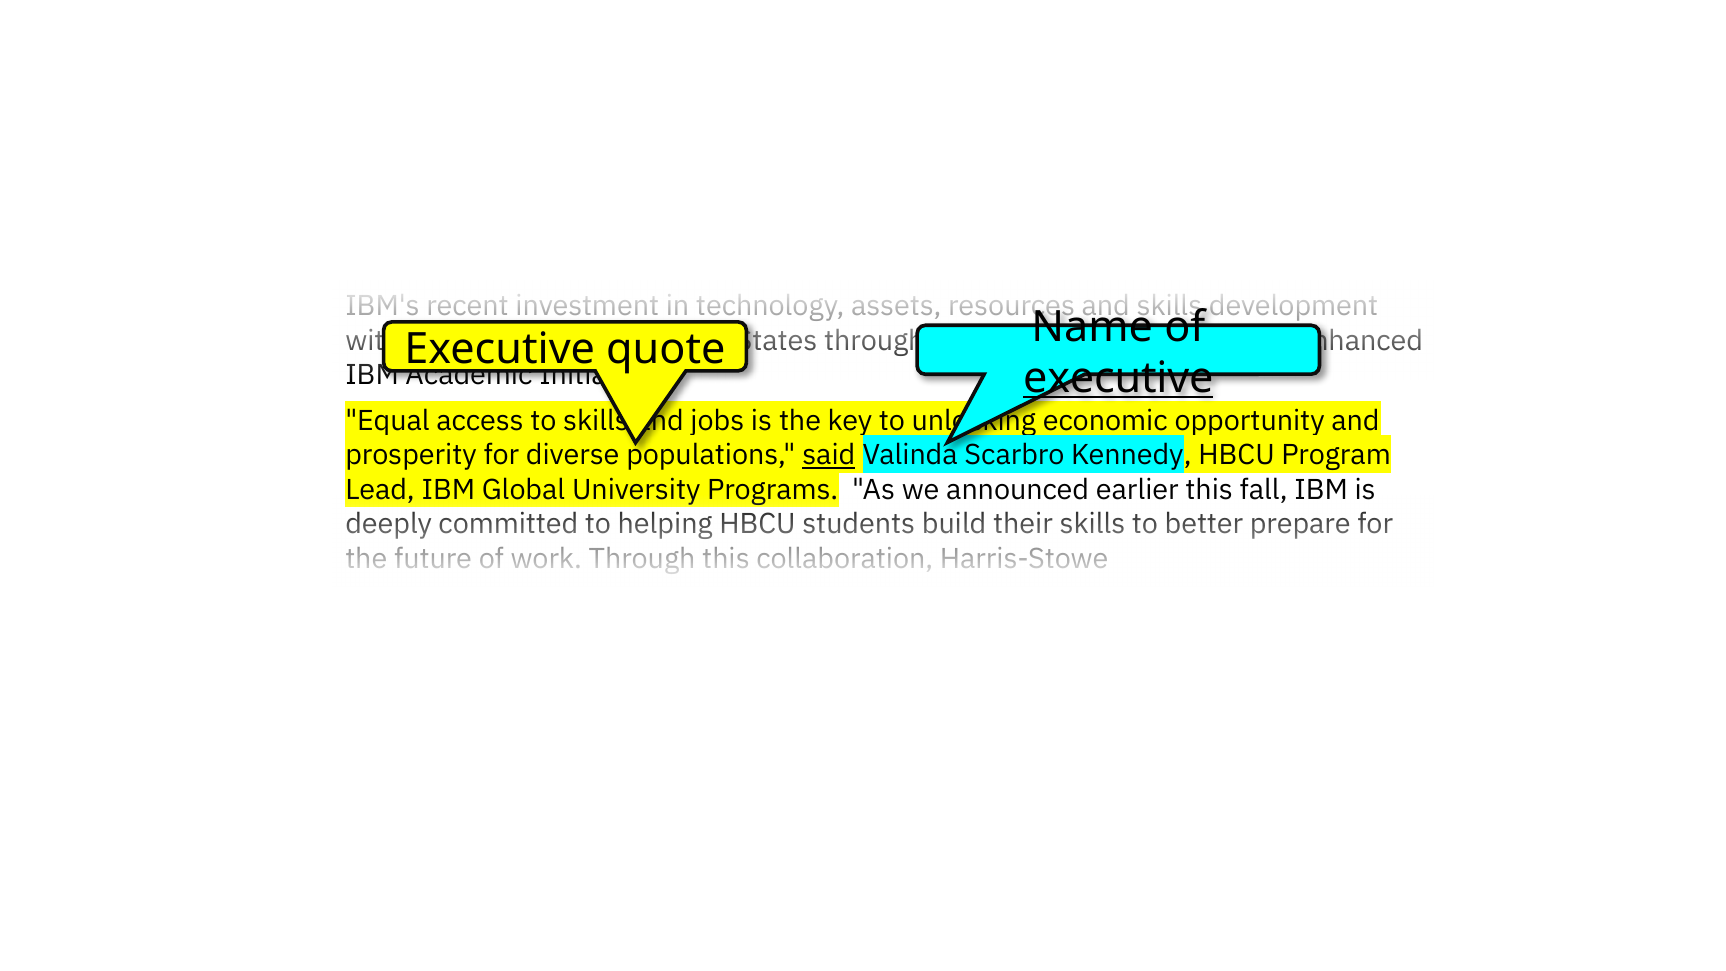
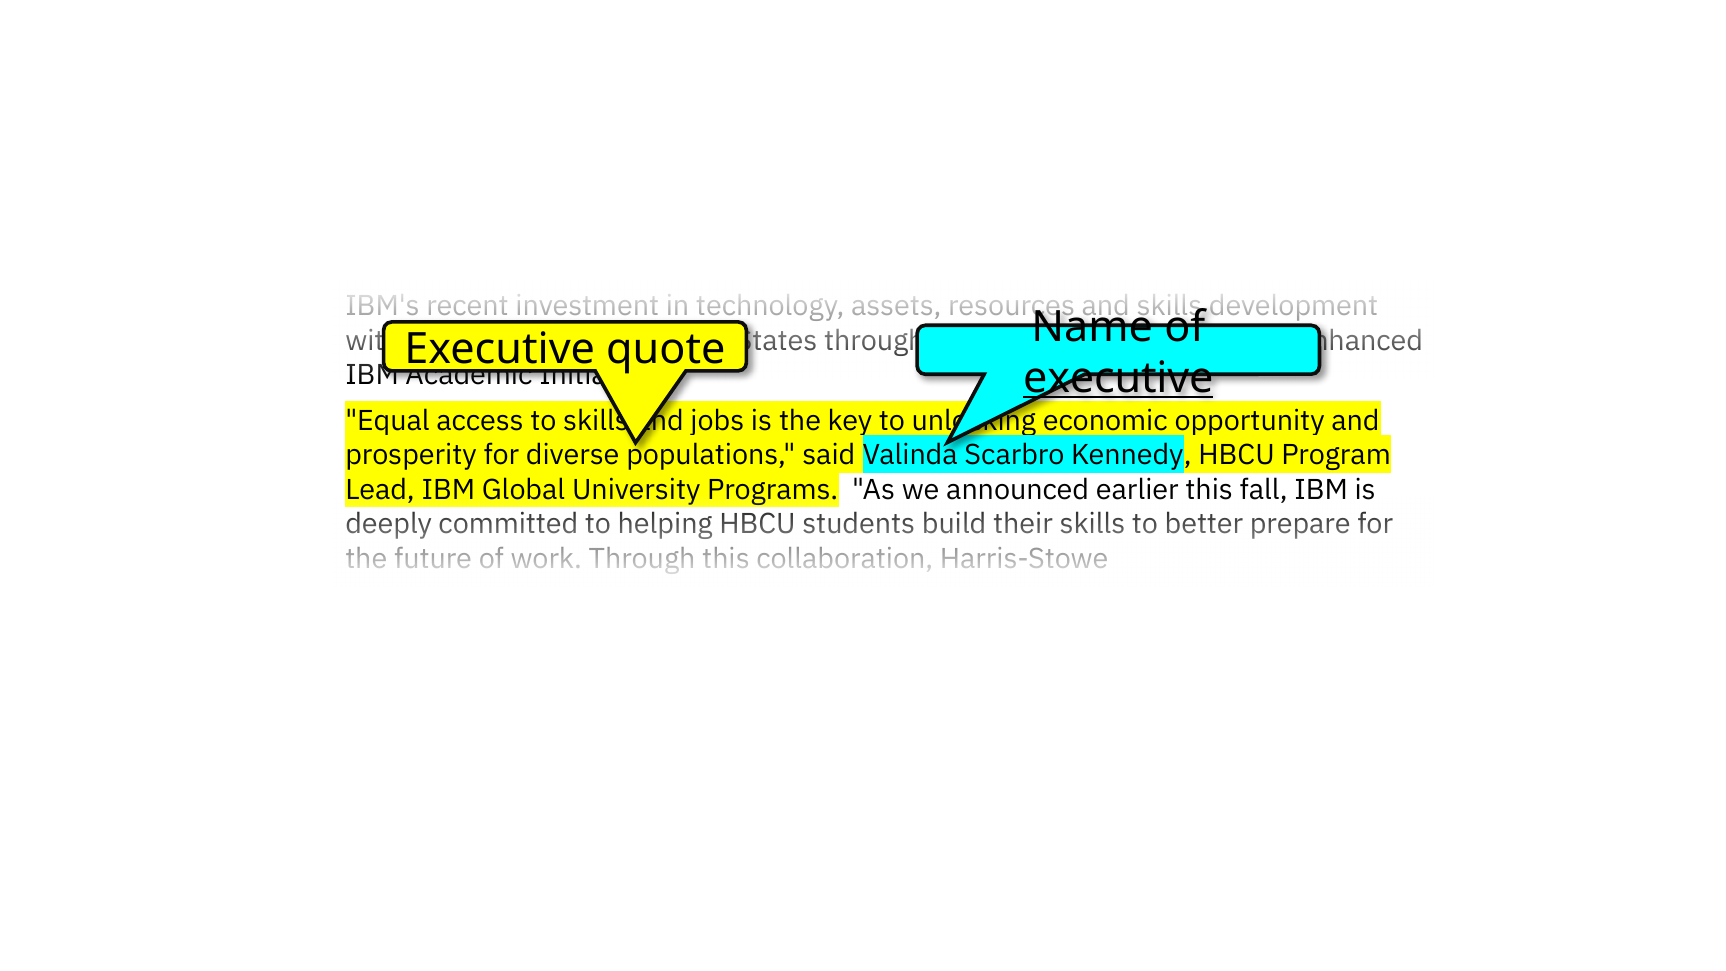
said underline: present -> none
